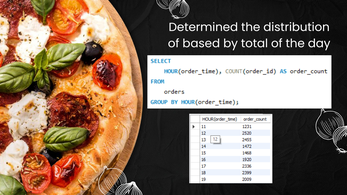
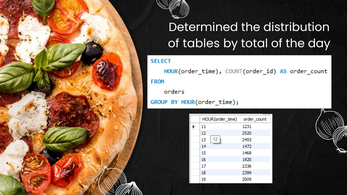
based: based -> tables
